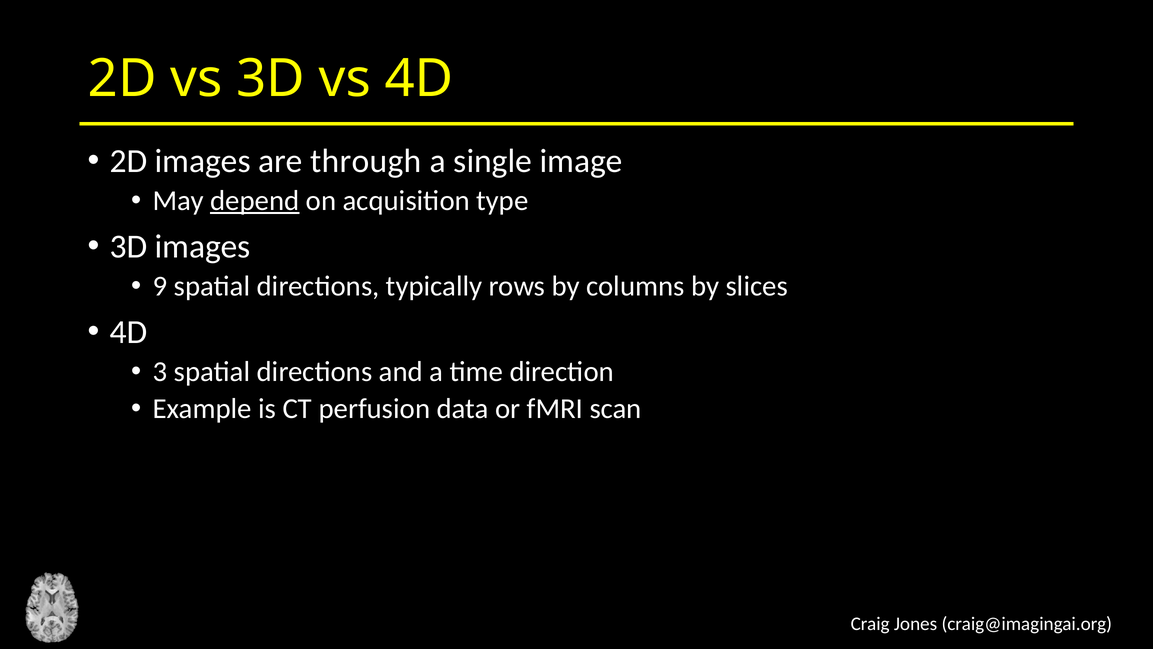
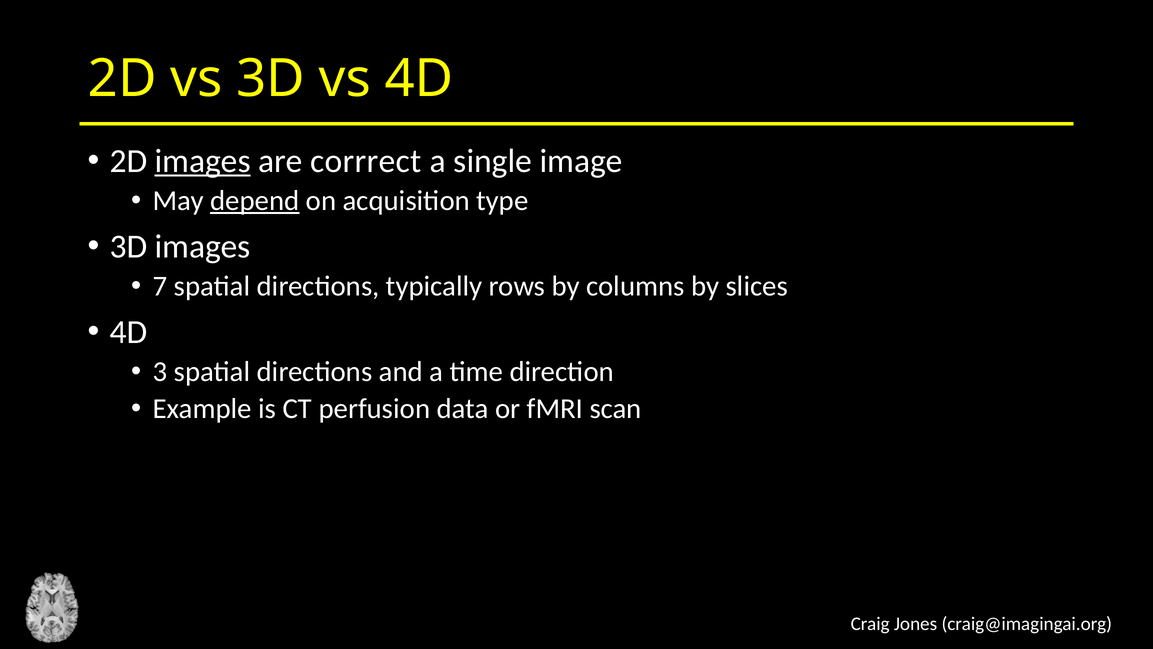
images at (203, 161) underline: none -> present
through: through -> corrrect
9: 9 -> 7
